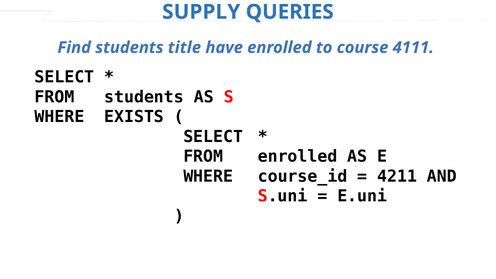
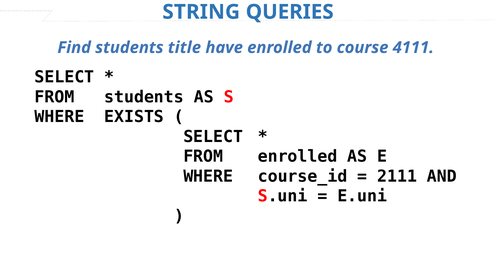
SUPPLY: SUPPLY -> STRING
4211: 4211 -> 2111
